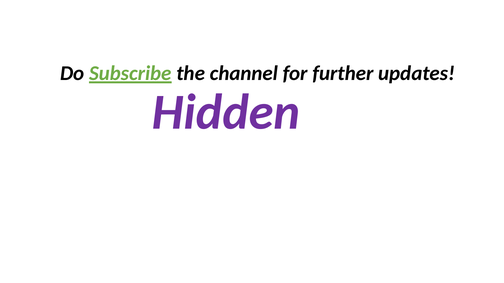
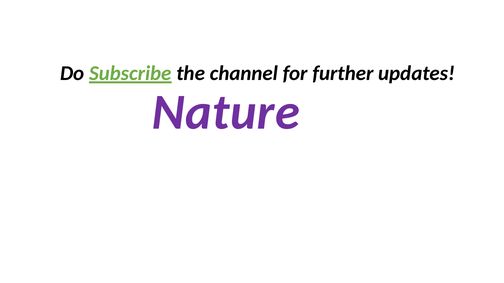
Hidden: Hidden -> Nature
